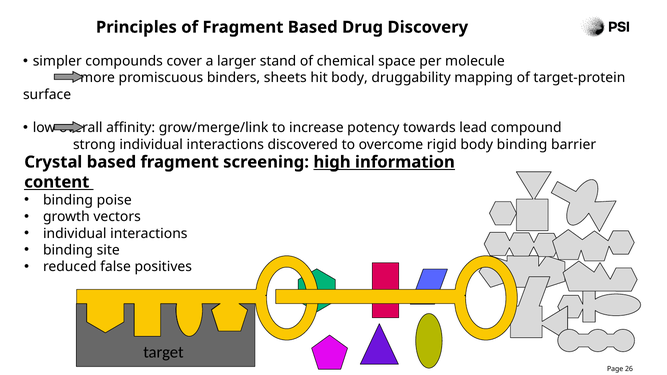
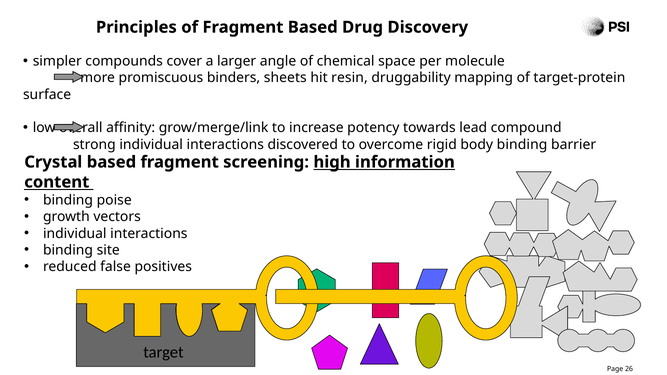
stand: stand -> angle
hit body: body -> resin
